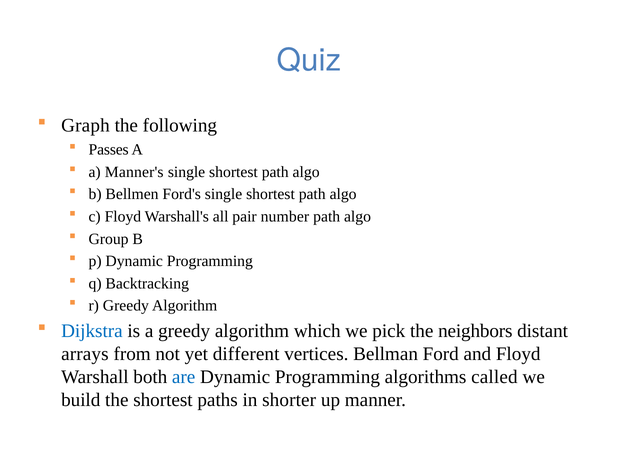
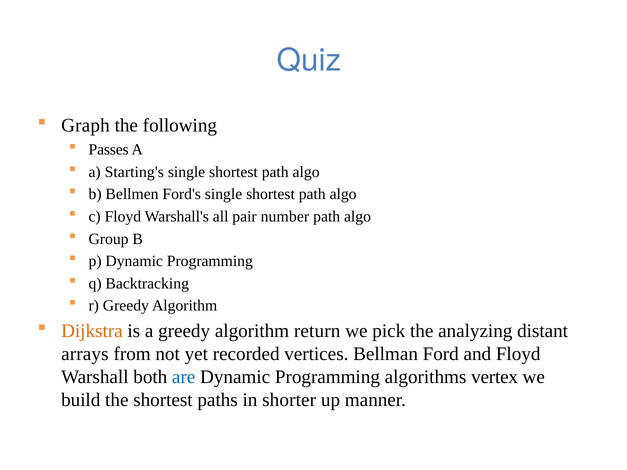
Manner's: Manner's -> Starting's
Dijkstra colour: blue -> orange
which: which -> return
neighbors: neighbors -> analyzing
different: different -> recorded
called: called -> vertex
